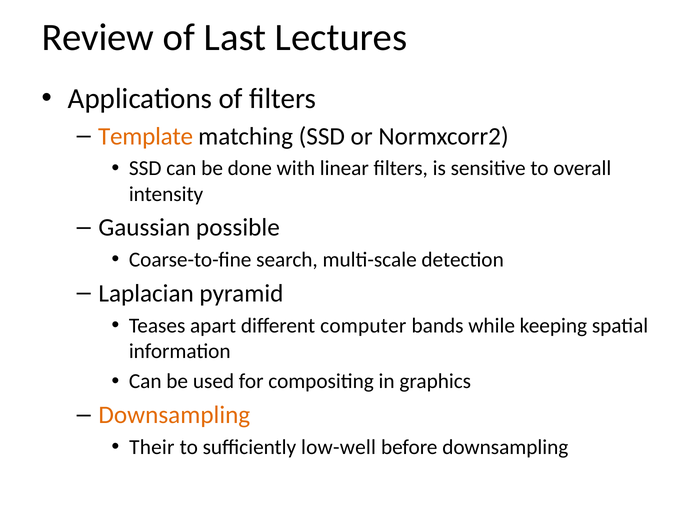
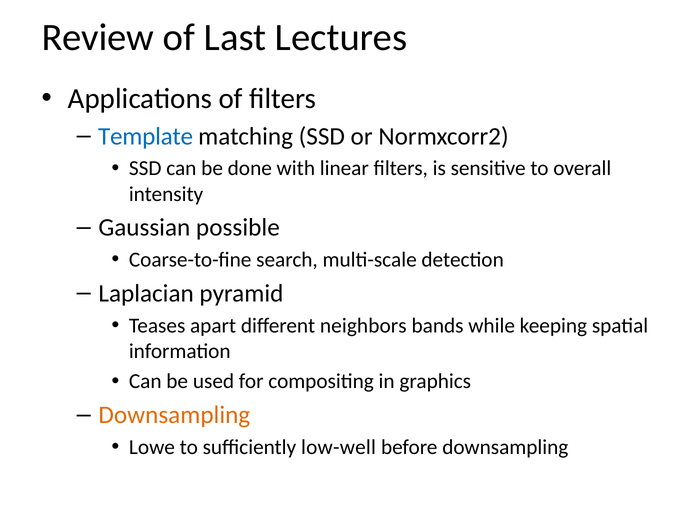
Template colour: orange -> blue
computer: computer -> neighbors
Their: Their -> Lowe
